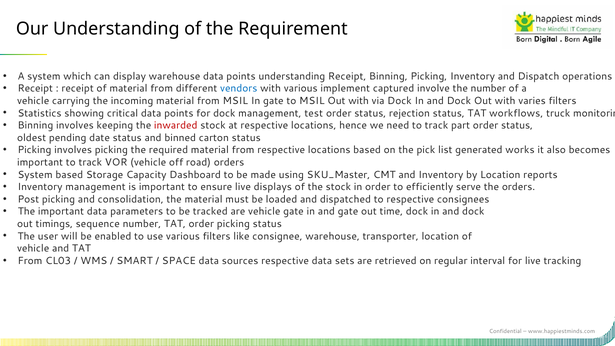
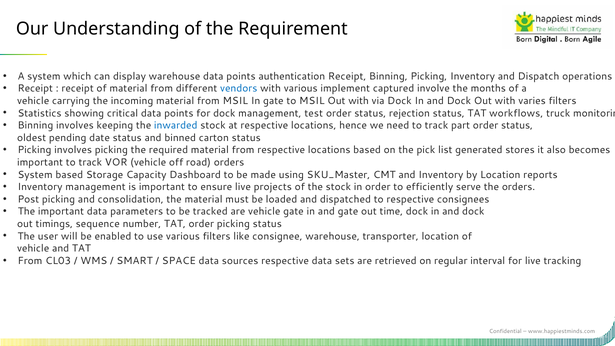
points understanding: understanding -> authentication
the number: number -> months
inwarded colour: red -> blue
works: works -> stores
displays: displays -> projects
